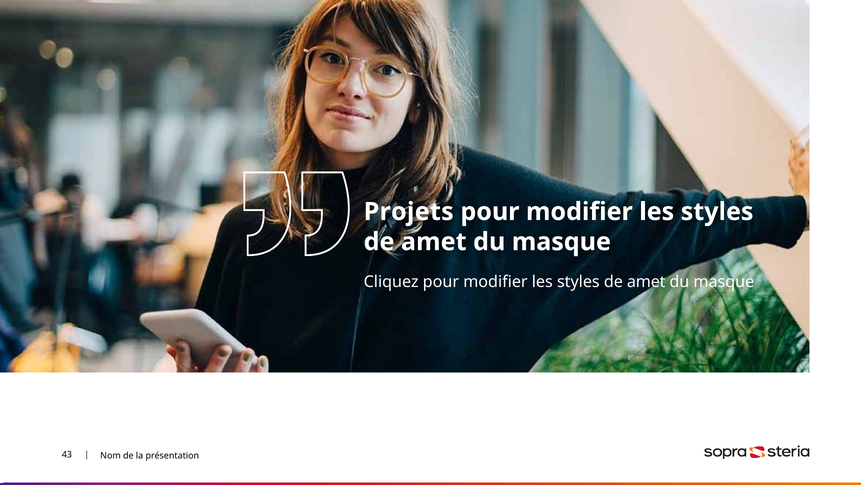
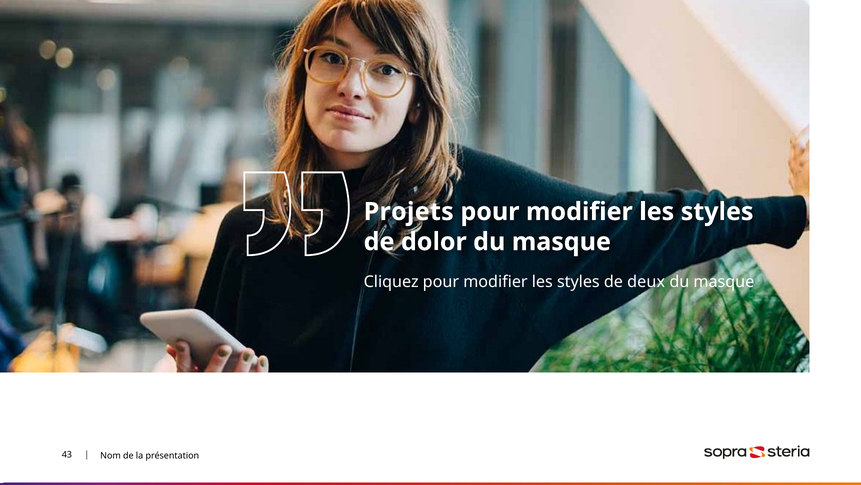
amet at (434, 242): amet -> dolor
amet at (646, 282): amet -> deux
